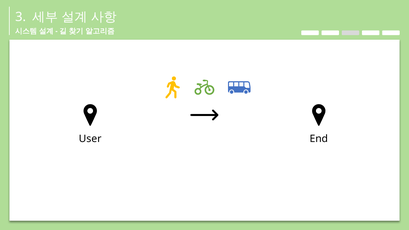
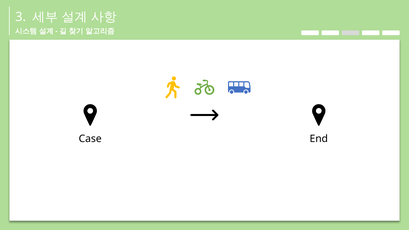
User: User -> Case
